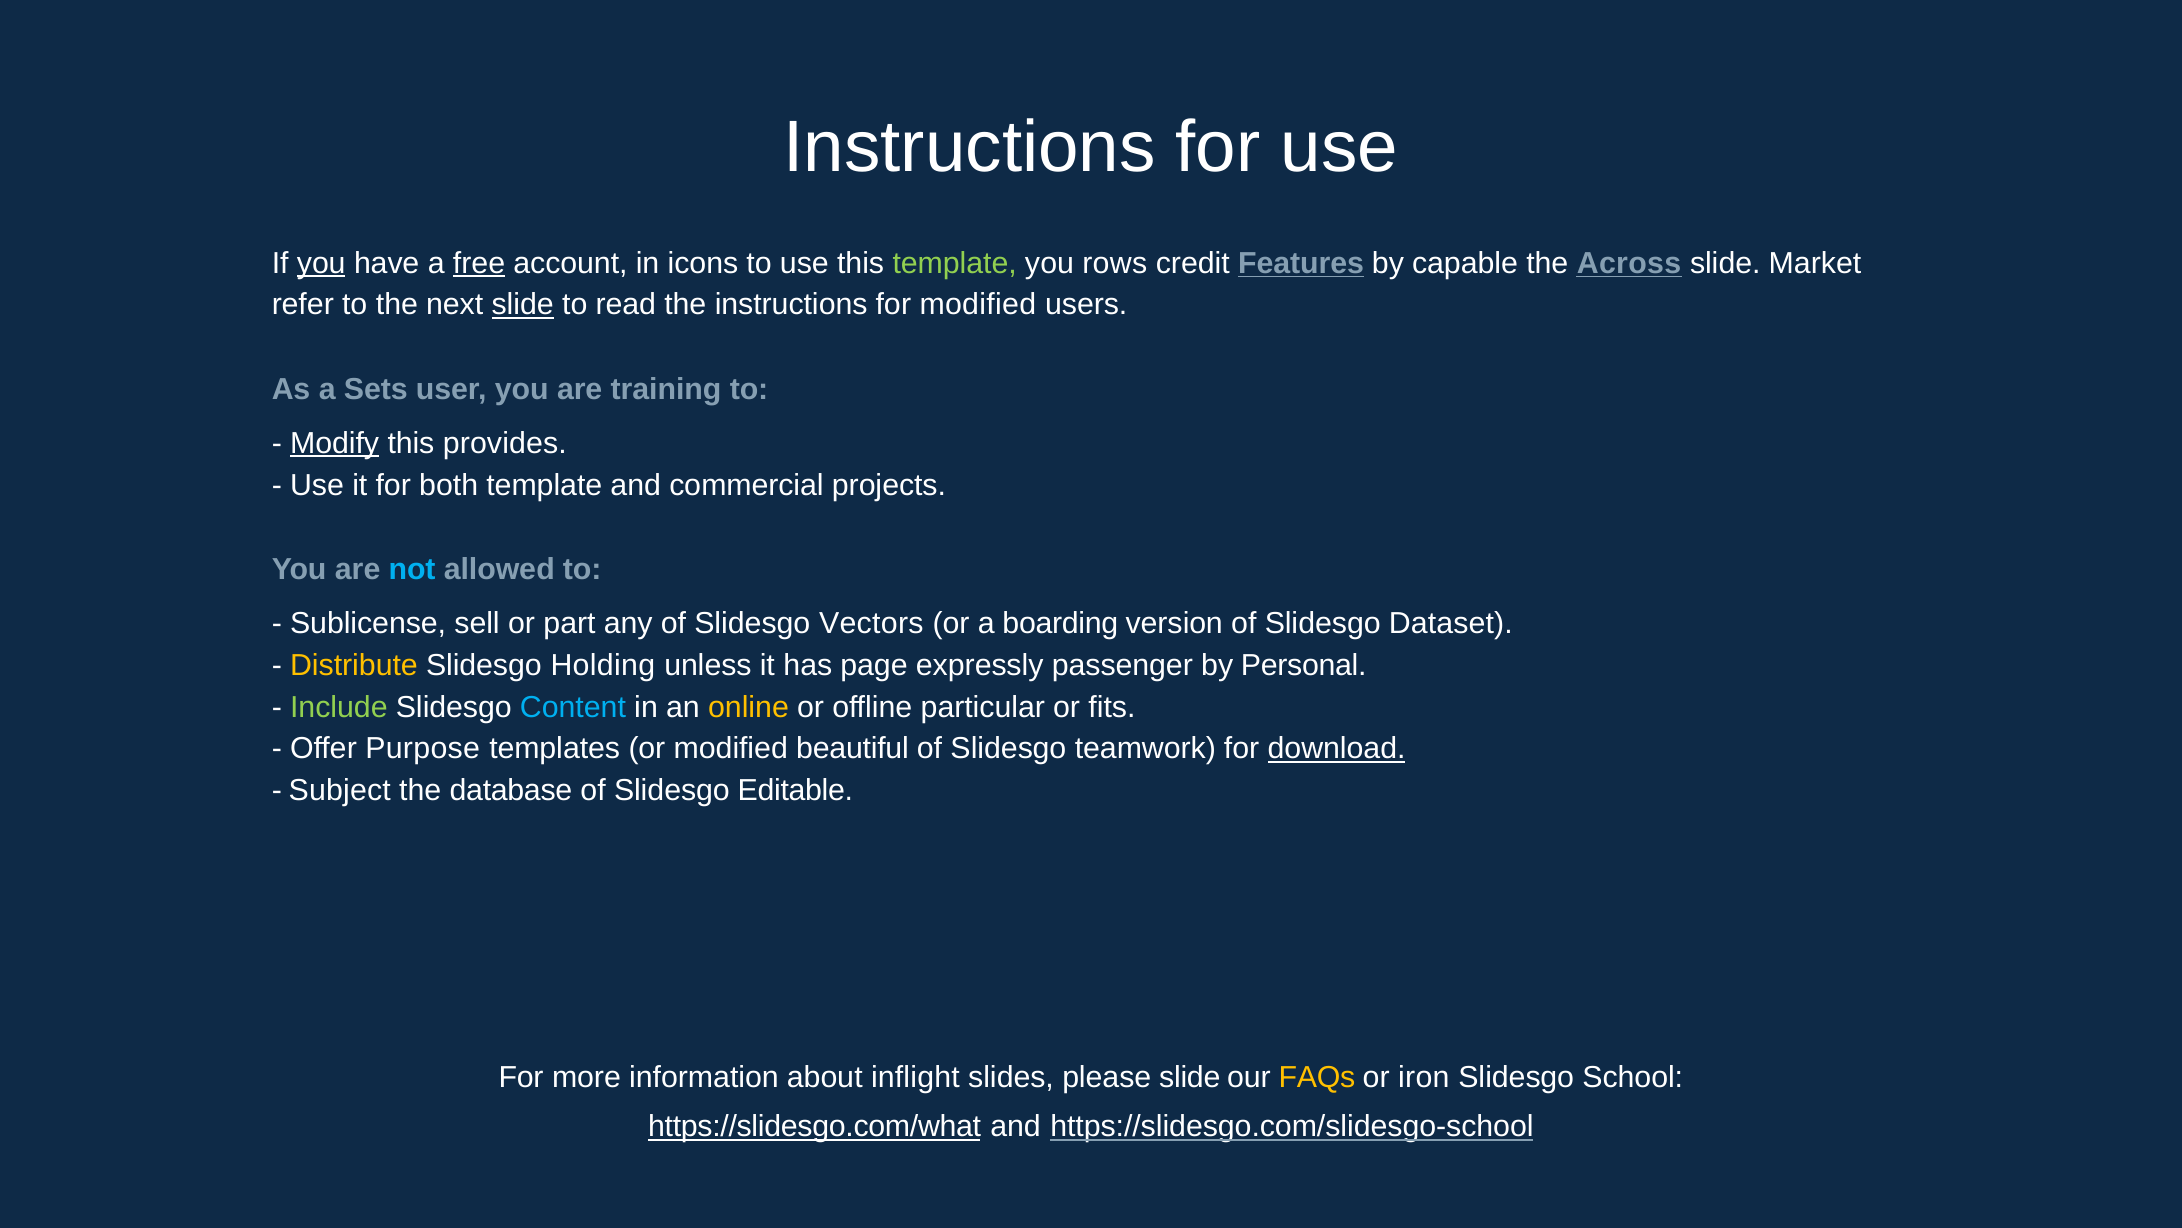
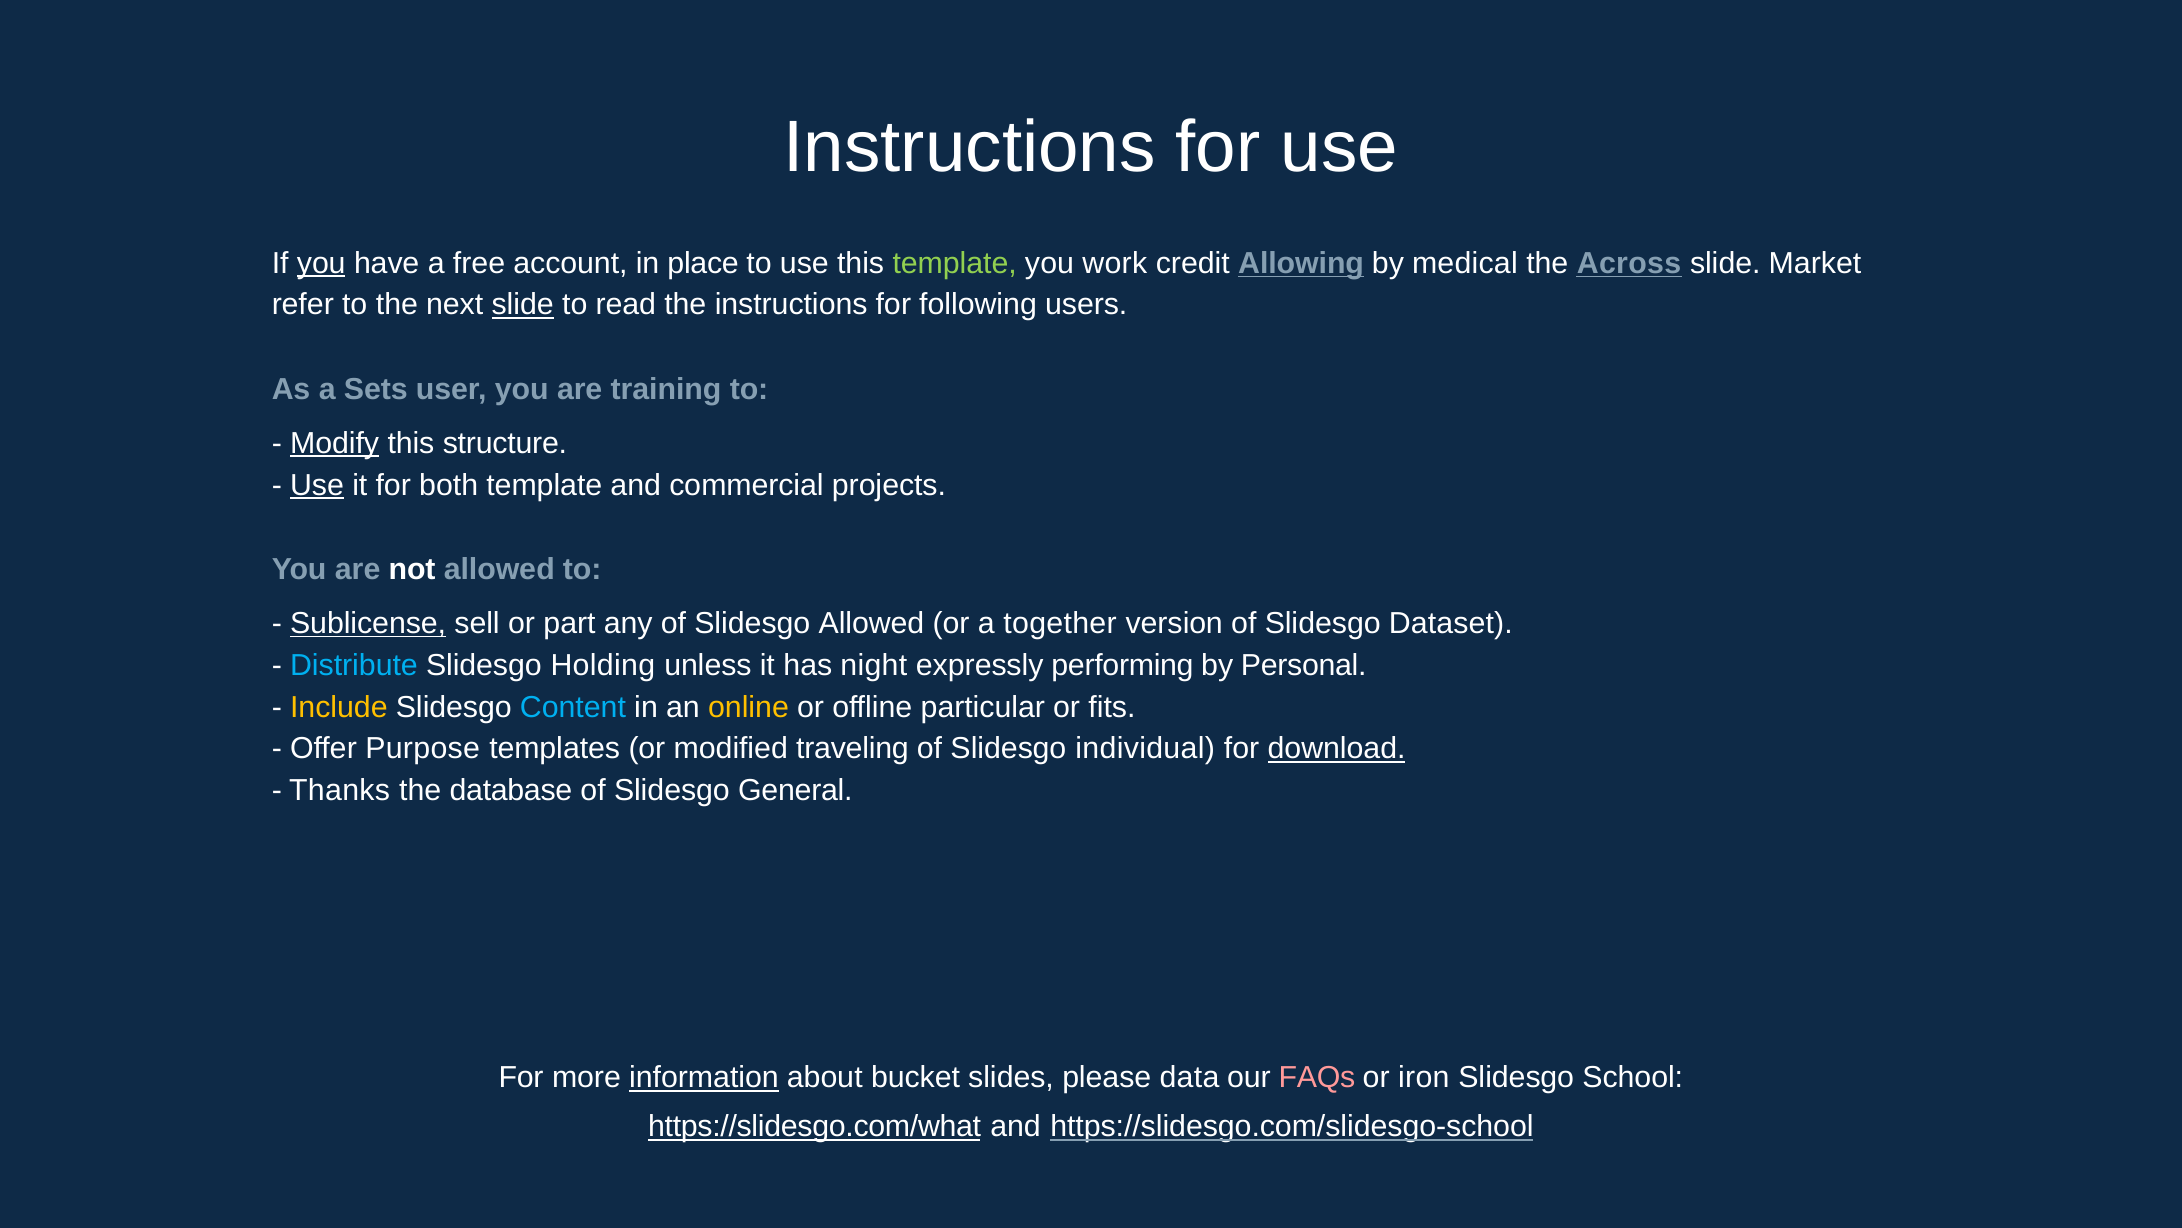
free underline: present -> none
icons: icons -> place
rows: rows -> work
Features: Features -> Allowing
capable: capable -> medical
for modified: modified -> following
provides: provides -> structure
Use at (317, 485) underline: none -> present
not colour: light blue -> white
Sublicense underline: none -> present
Slidesgo Vectors: Vectors -> Allowed
boarding: boarding -> together
Distribute colour: yellow -> light blue
page: page -> night
passenger: passenger -> performing
Include colour: light green -> yellow
beautiful: beautiful -> traveling
teamwork: teamwork -> individual
Subject: Subject -> Thanks
Editable: Editable -> General
information underline: none -> present
inflight: inflight -> bucket
please slide: slide -> data
FAQs colour: yellow -> pink
